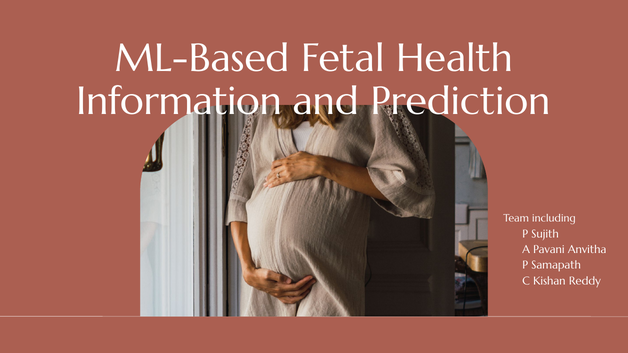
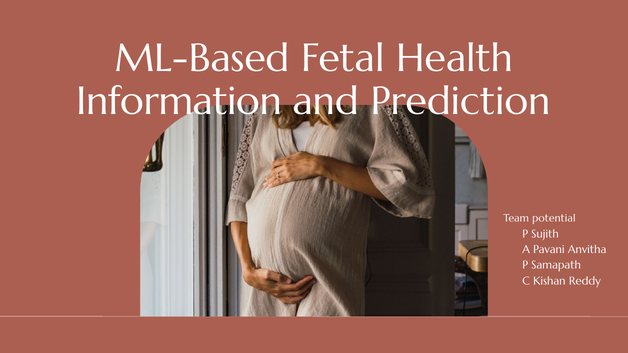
including: including -> potential
